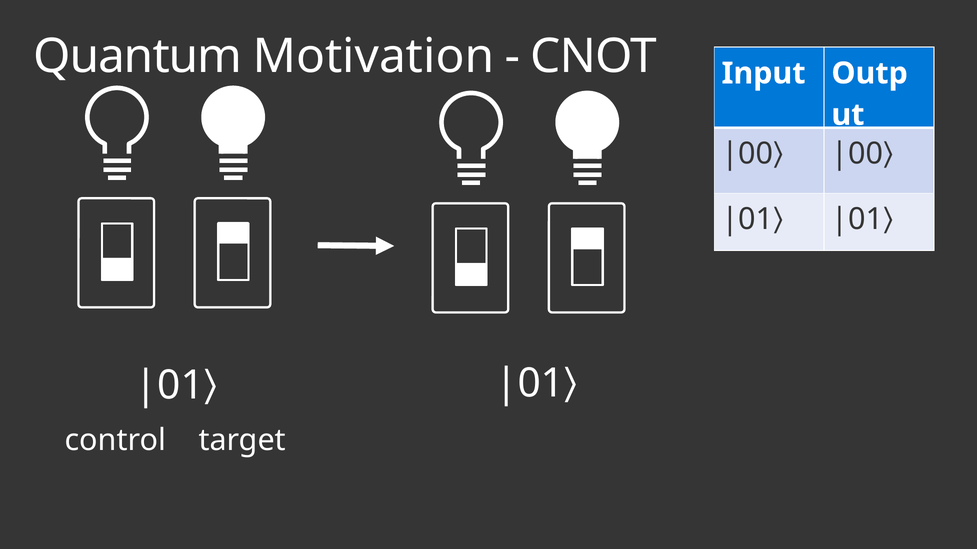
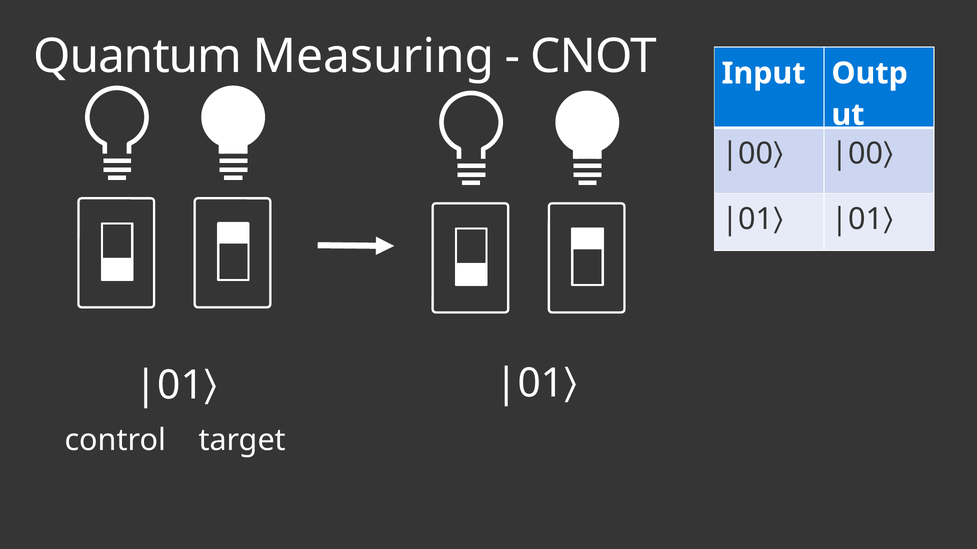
Motivation: Motivation -> Measuring
